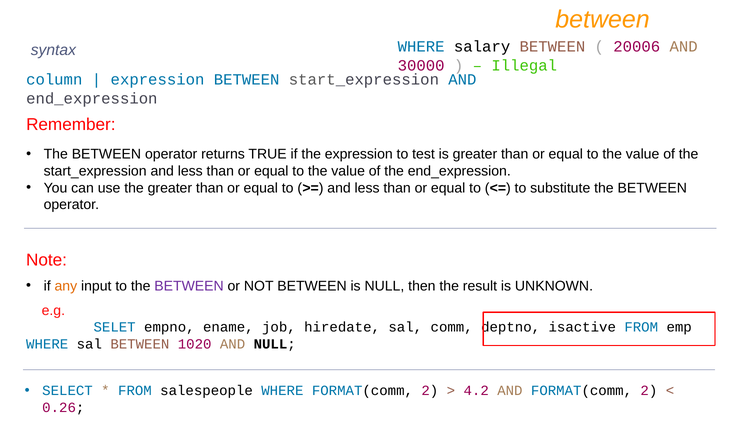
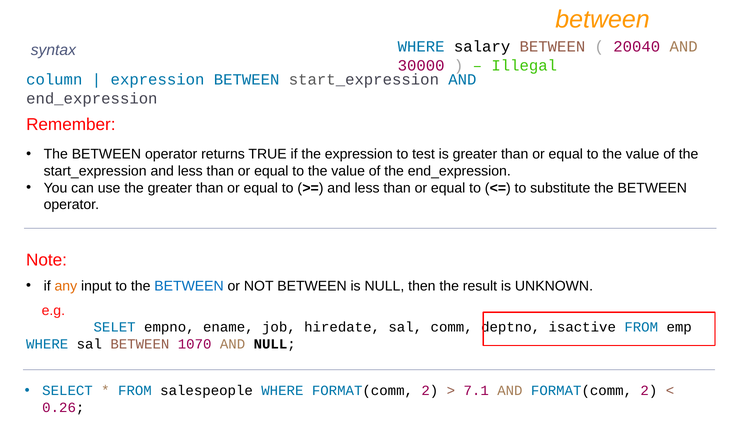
20006: 20006 -> 20040
BETWEEN at (189, 286) colour: purple -> blue
1020: 1020 -> 1070
4.2: 4.2 -> 7.1
